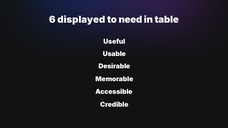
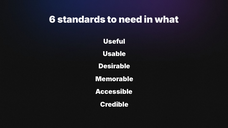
displayed: displayed -> standards
table: table -> what
